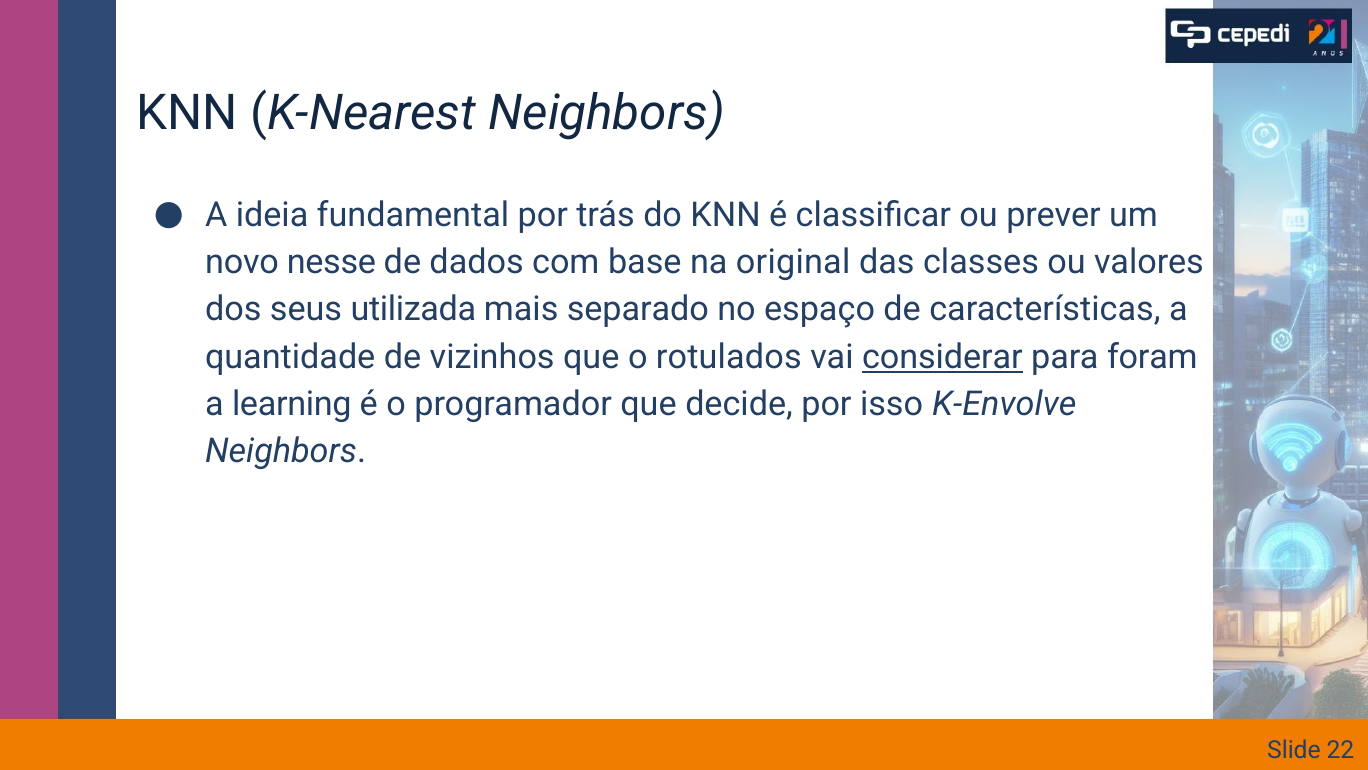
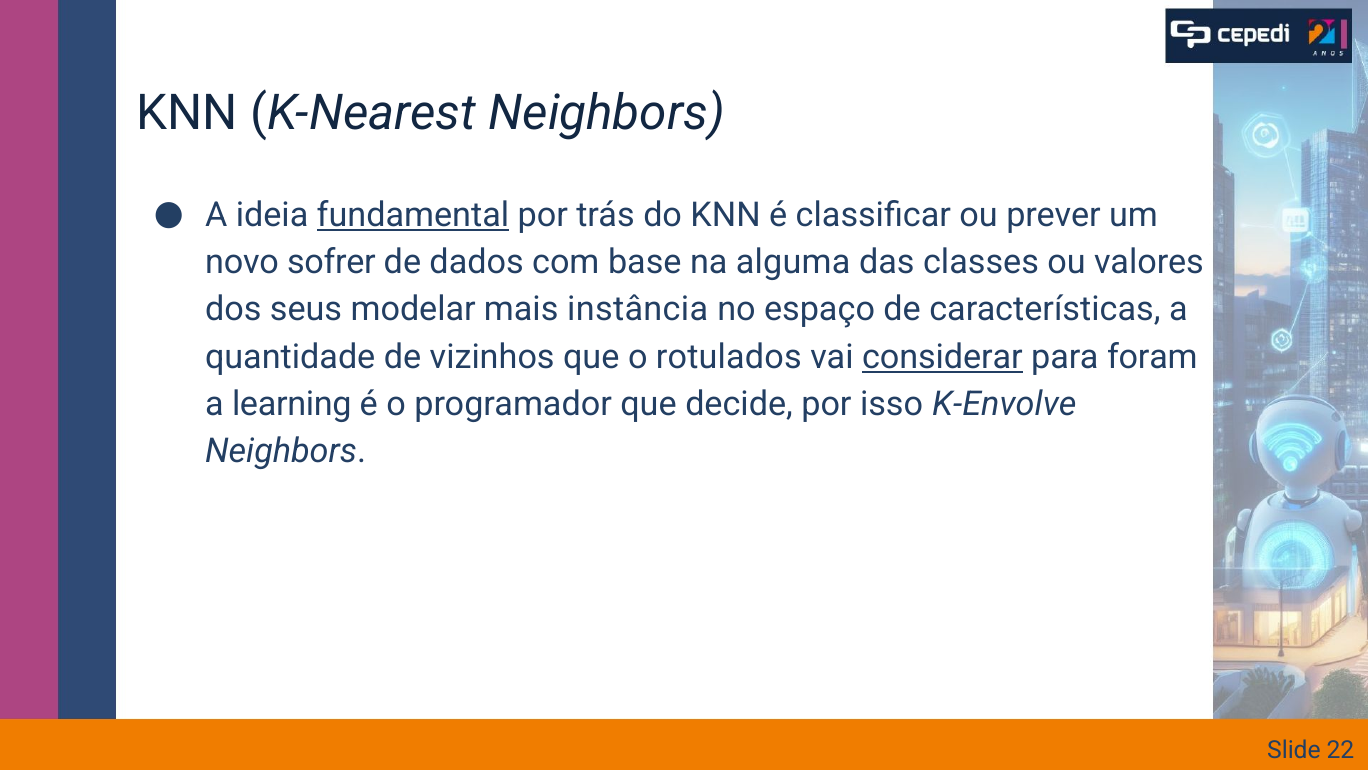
fundamental underline: none -> present
nesse: nesse -> sofrer
original: original -> alguma
utilizada: utilizada -> modelar
separado: separado -> instância
